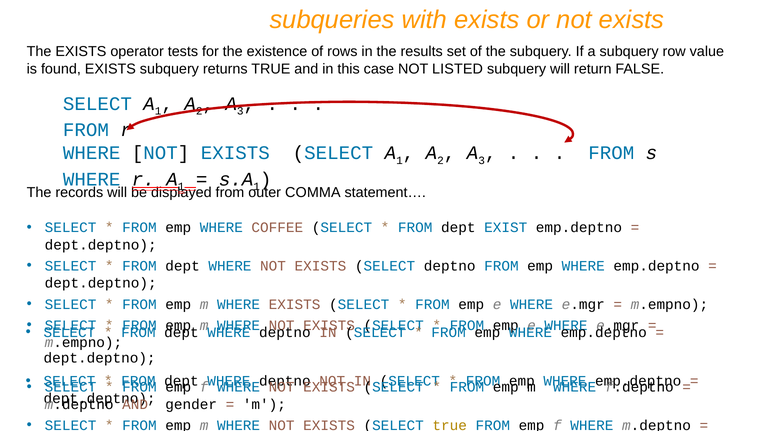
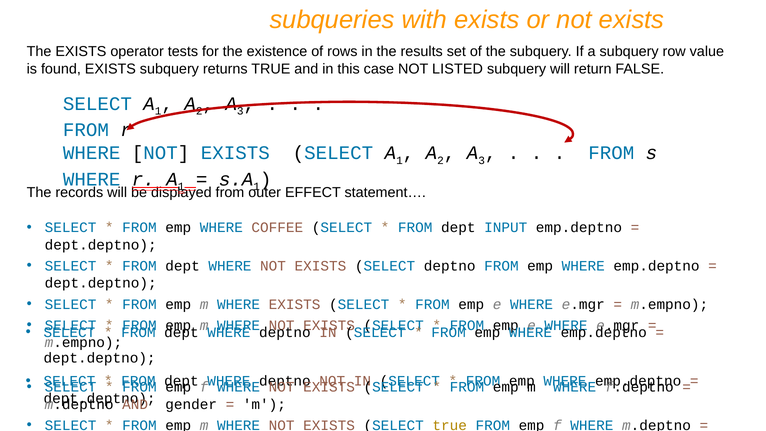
COMMA: COMMA -> EFFECT
EXIST: EXIST -> INPUT
